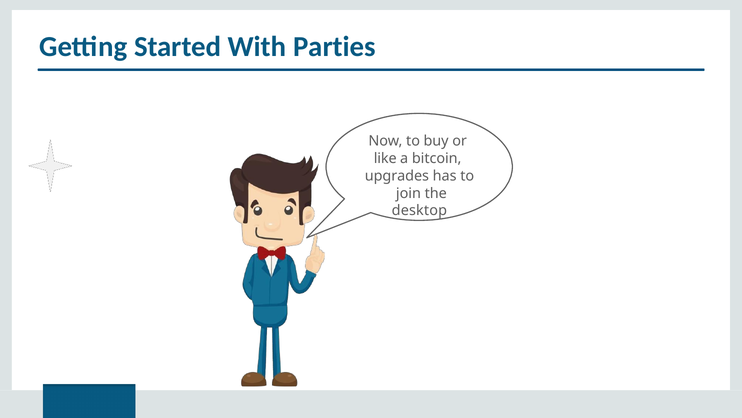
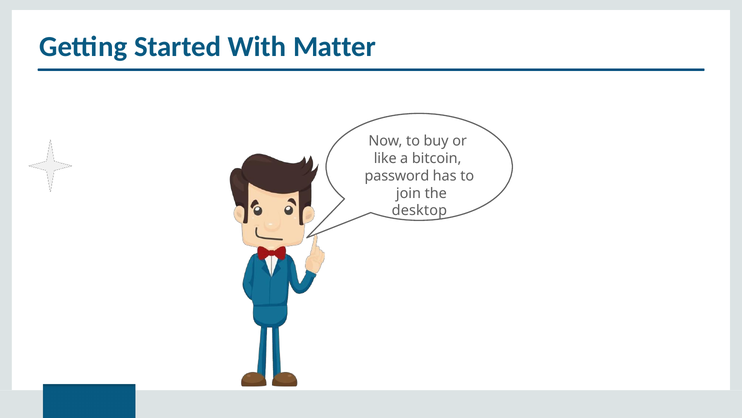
Parties: Parties -> Matter
upgrades: upgrades -> password
